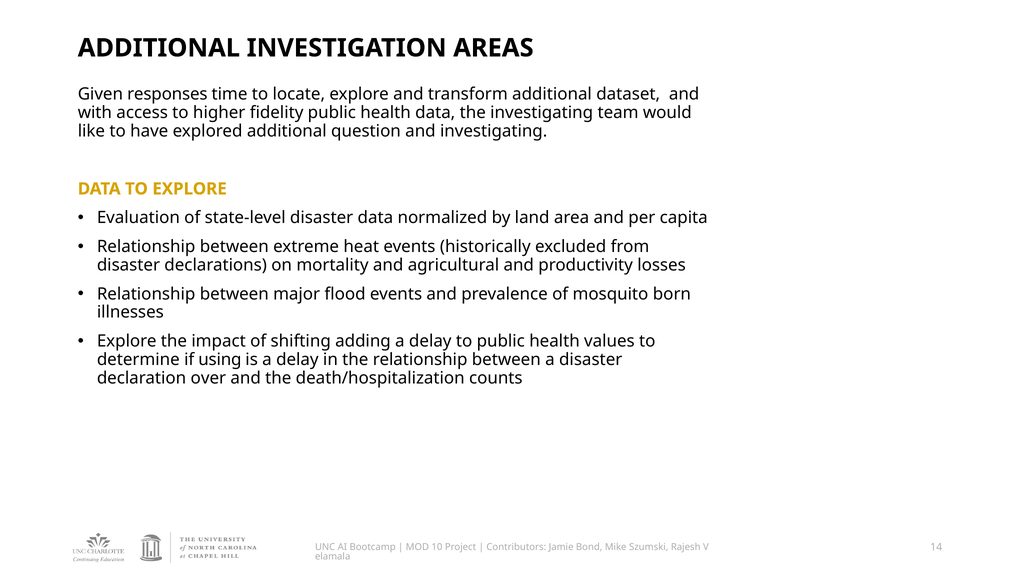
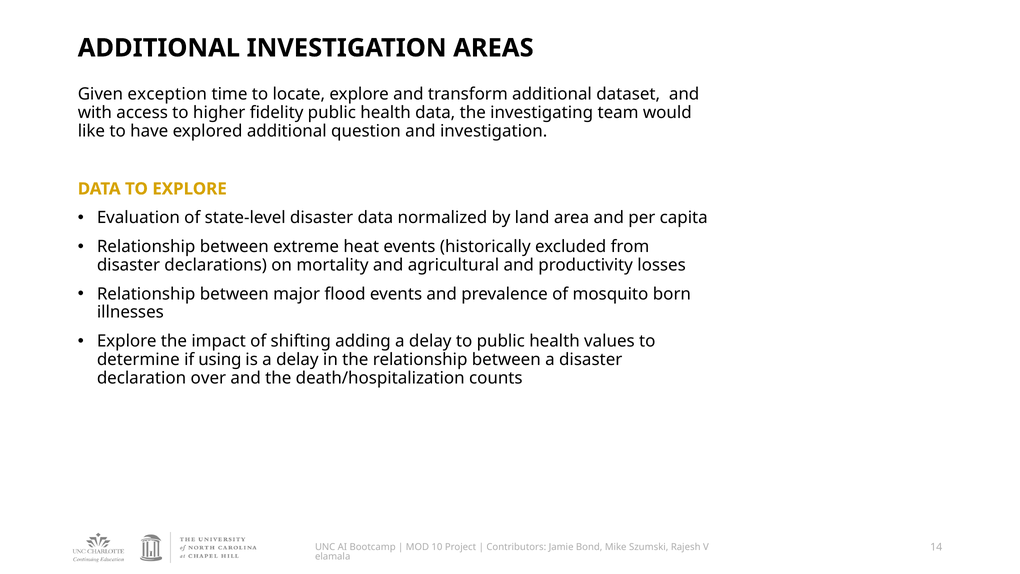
responses: responses -> exception
and investigating: investigating -> investigation
